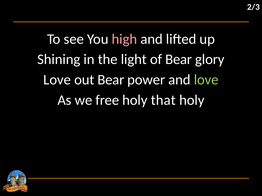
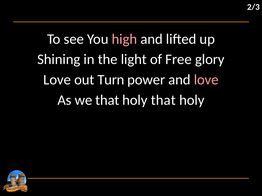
of Bear: Bear -> Free
out Bear: Bear -> Turn
love at (206, 80) colour: light green -> pink
we free: free -> that
